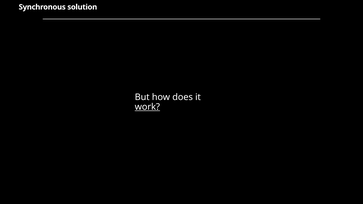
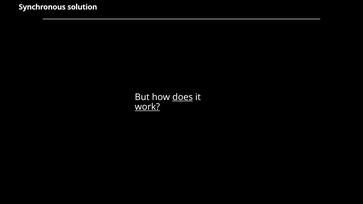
does underline: none -> present
